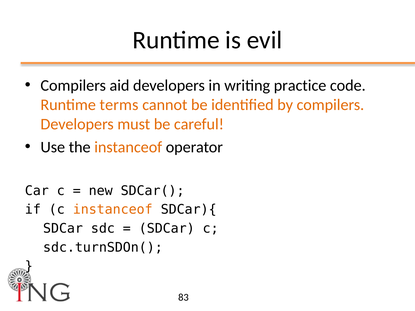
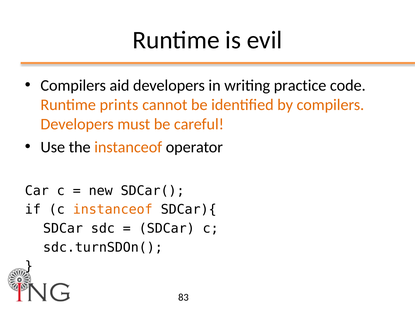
terms: terms -> prints
